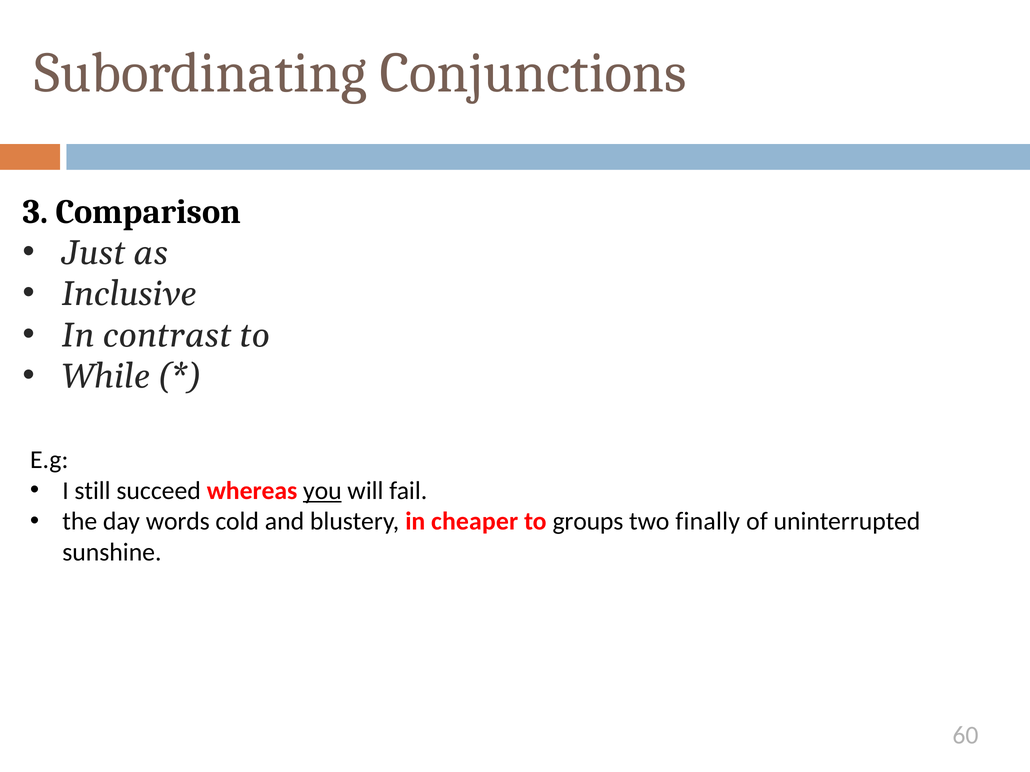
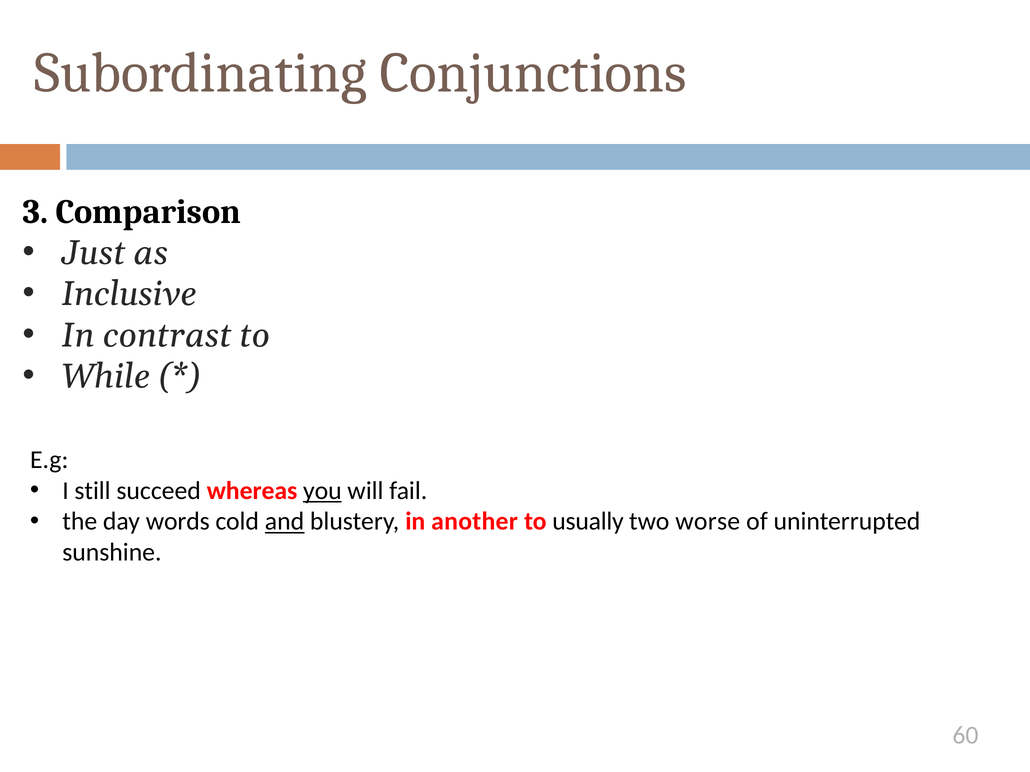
and underline: none -> present
cheaper: cheaper -> another
groups: groups -> usually
finally: finally -> worse
